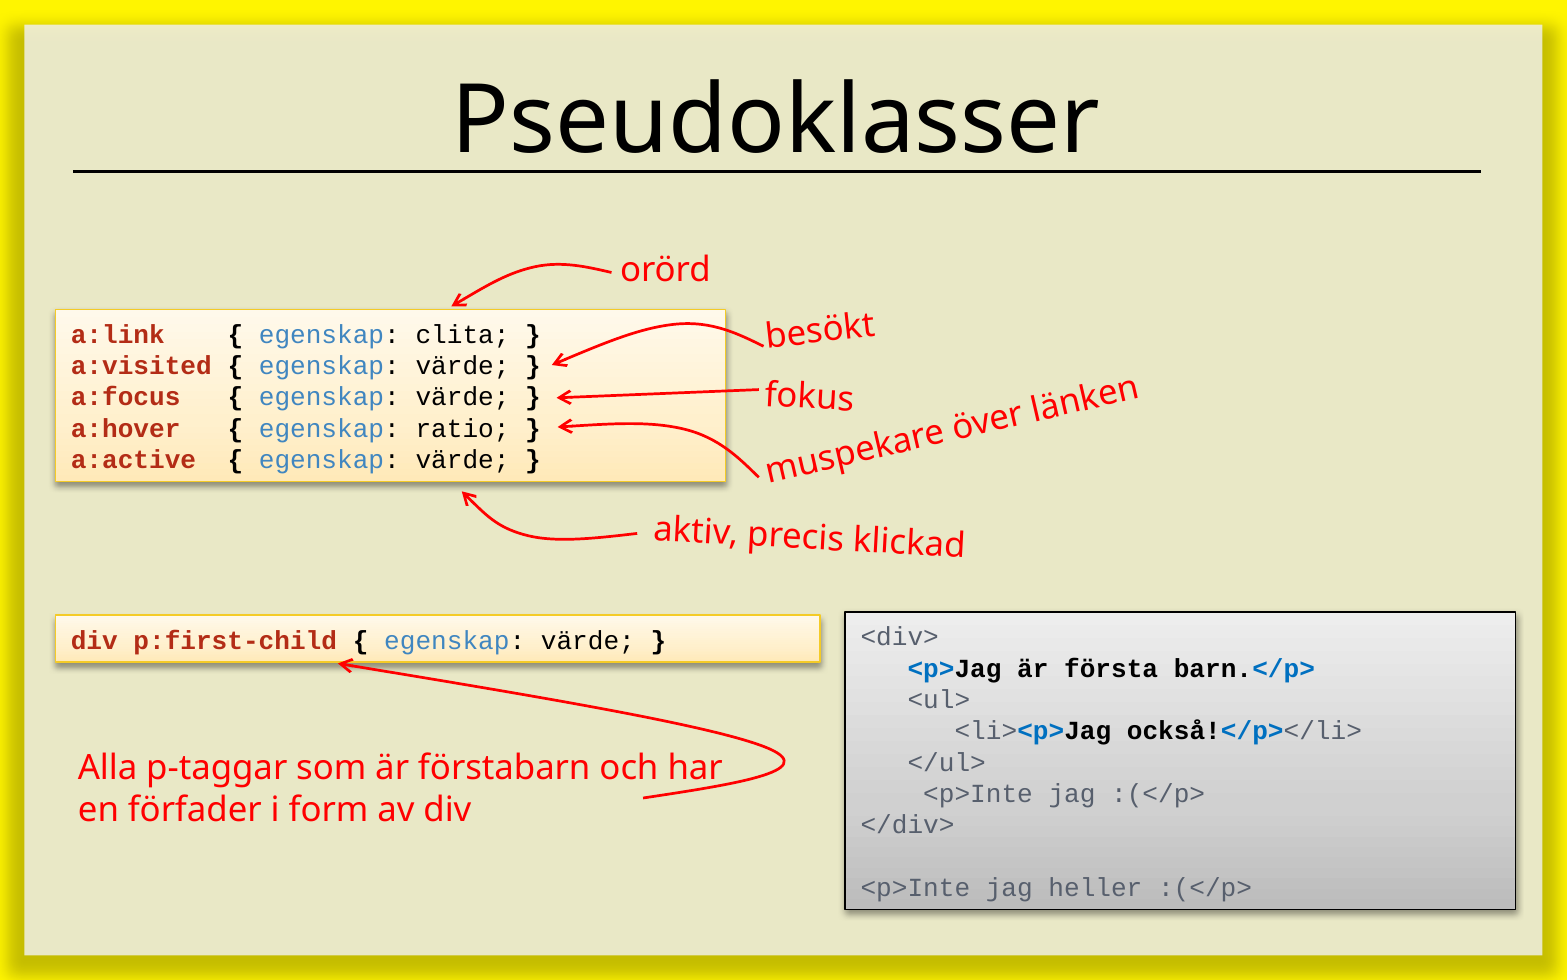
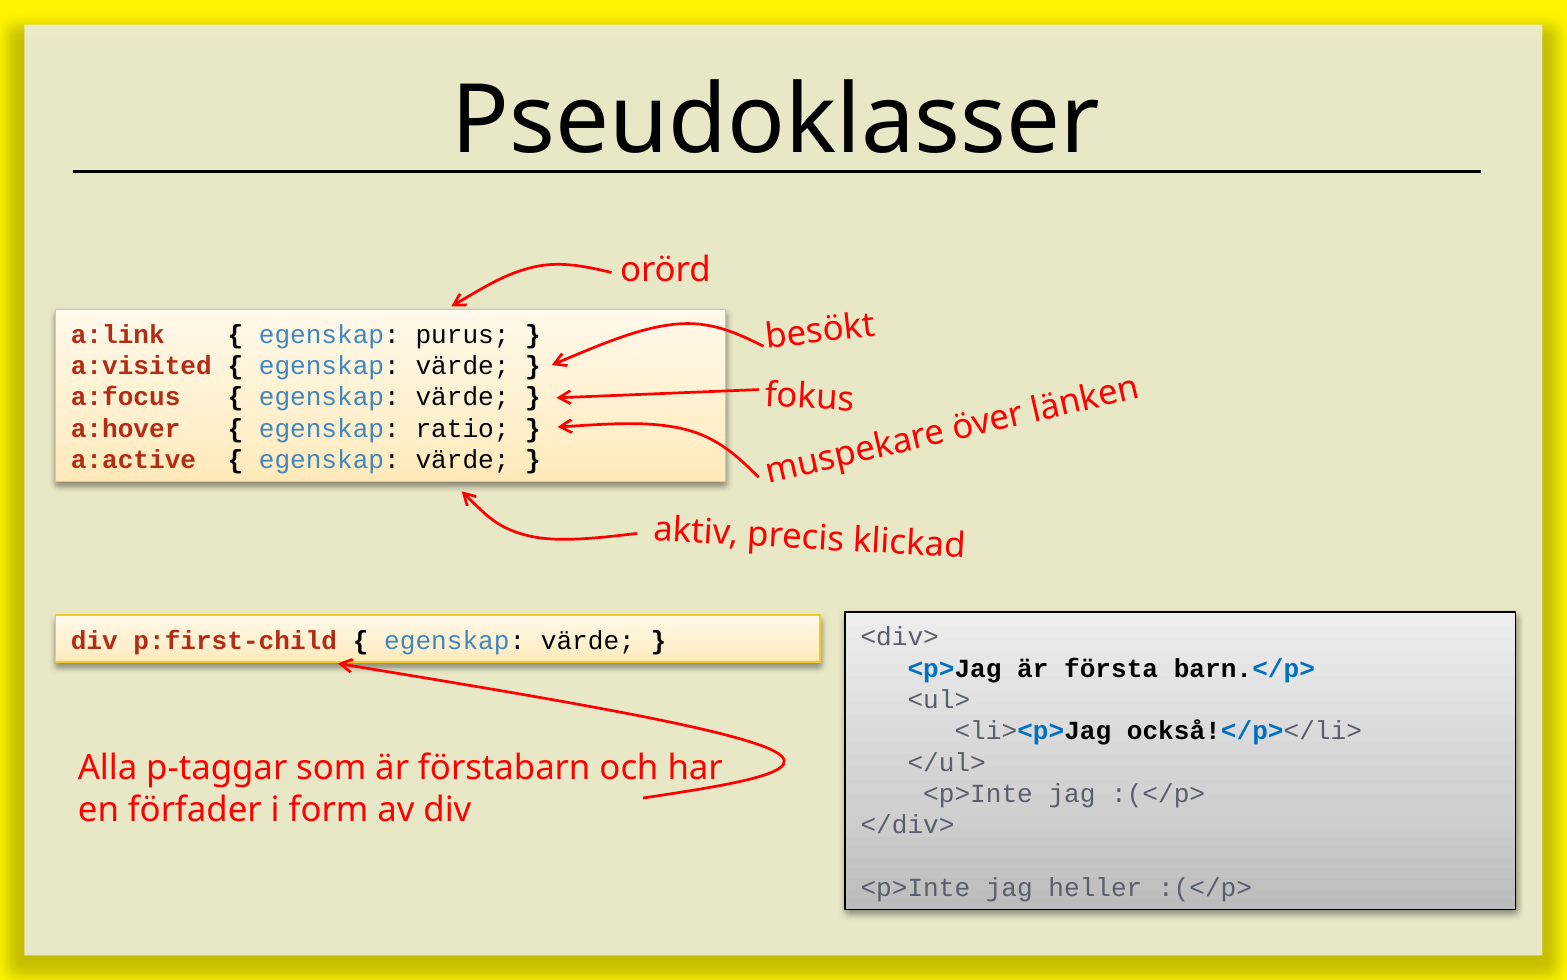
clita: clita -> purus
